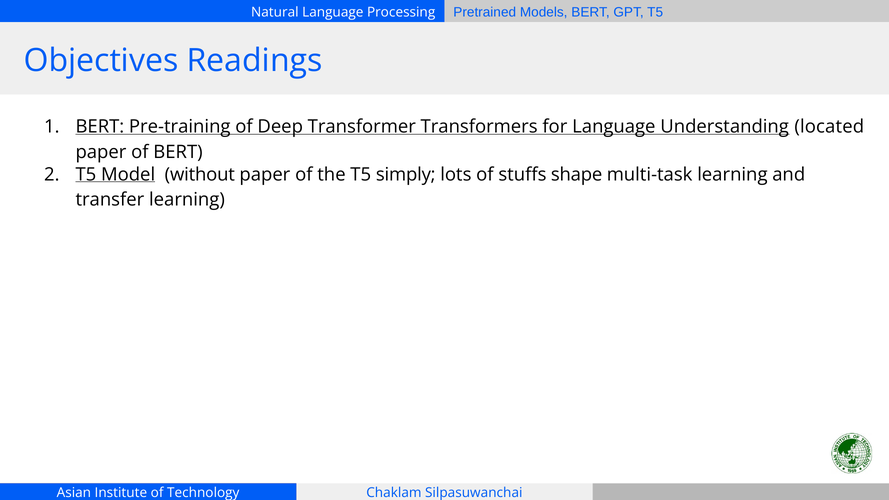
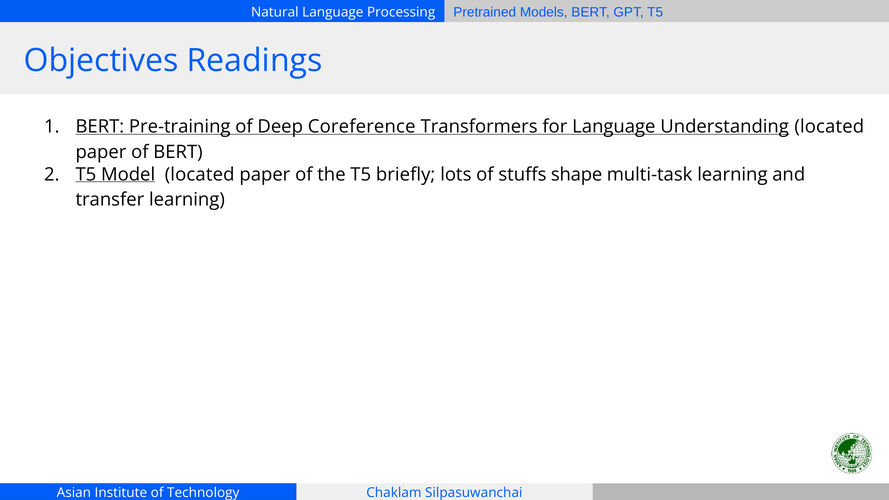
Transformer: Transformer -> Coreference
Model without: without -> located
simply: simply -> briefly
